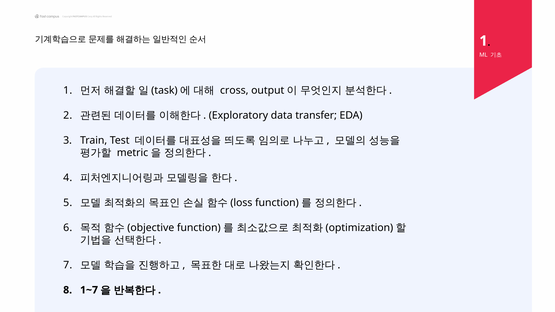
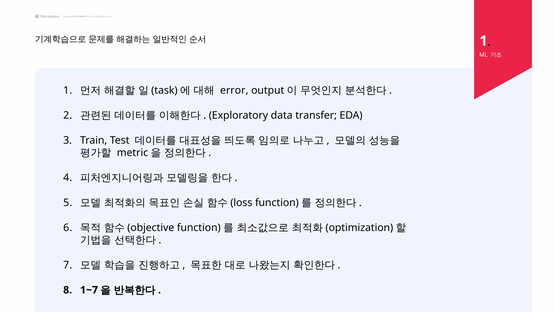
cross: cross -> error
